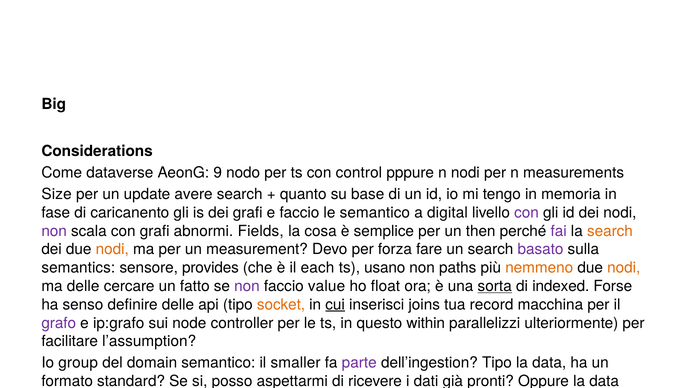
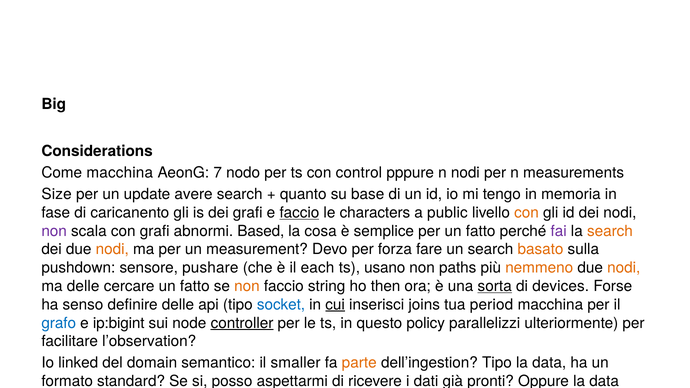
Come dataverse: dataverse -> macchina
9: 9 -> 7
faccio at (299, 213) underline: none -> present
le semantico: semantico -> characters
digital: digital -> public
con at (526, 213) colour: purple -> orange
Fields: Fields -> Based
per un then: then -> fatto
basato colour: purple -> orange
semantics: semantics -> pushdown
sensore provides: provides -> pushare
non at (247, 286) colour: purple -> orange
value: value -> string
float: float -> then
indexed: indexed -> devices
socket colour: orange -> blue
record: record -> period
grafo at (59, 323) colour: purple -> blue
ip:grafo: ip:grafo -> ip:bigint
controller underline: none -> present
within: within -> policy
l’assumption: l’assumption -> l’observation
group: group -> linked
parte at (359, 363) colour: purple -> orange
